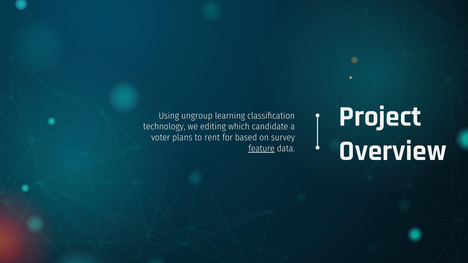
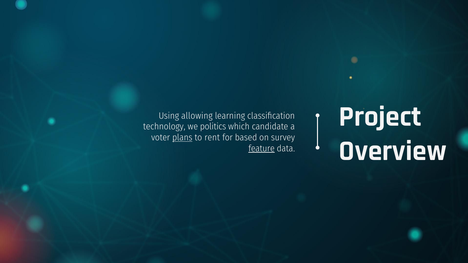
ungroup: ungroup -> allowing
editing: editing -> politics
plans underline: none -> present
